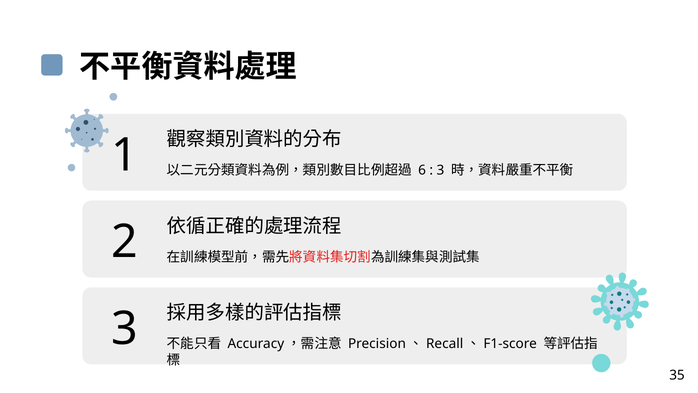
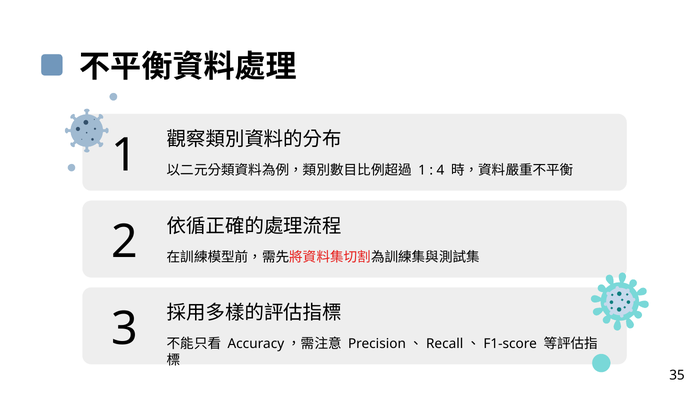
6 at (422, 170): 6 -> 1
3 at (440, 170): 3 -> 4
